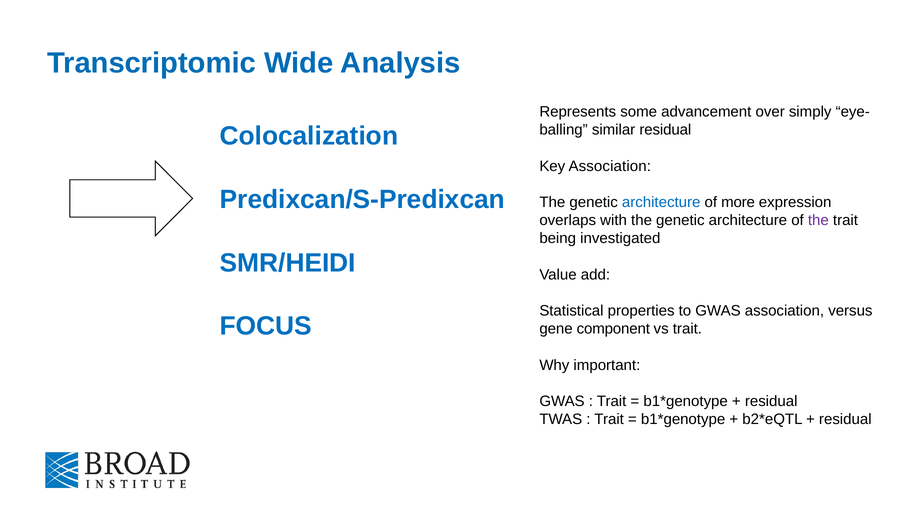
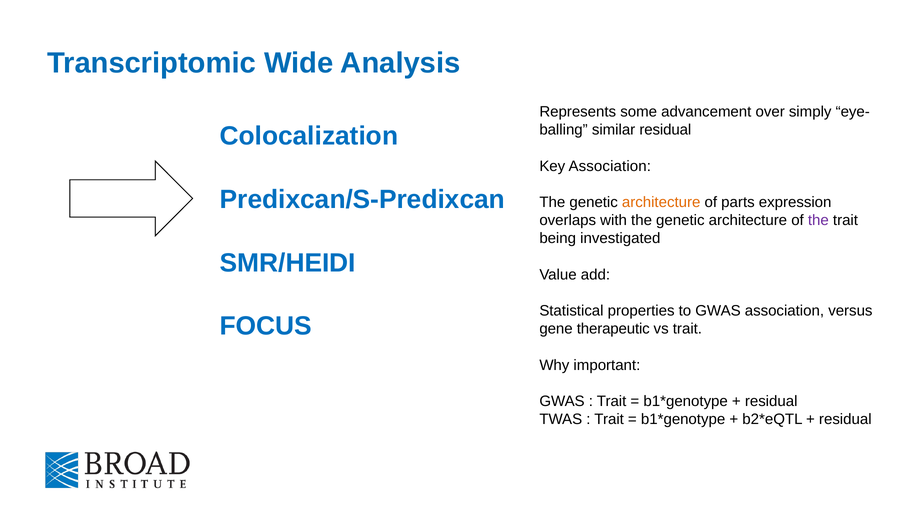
architecture at (661, 202) colour: blue -> orange
more: more -> parts
component: component -> therapeutic
